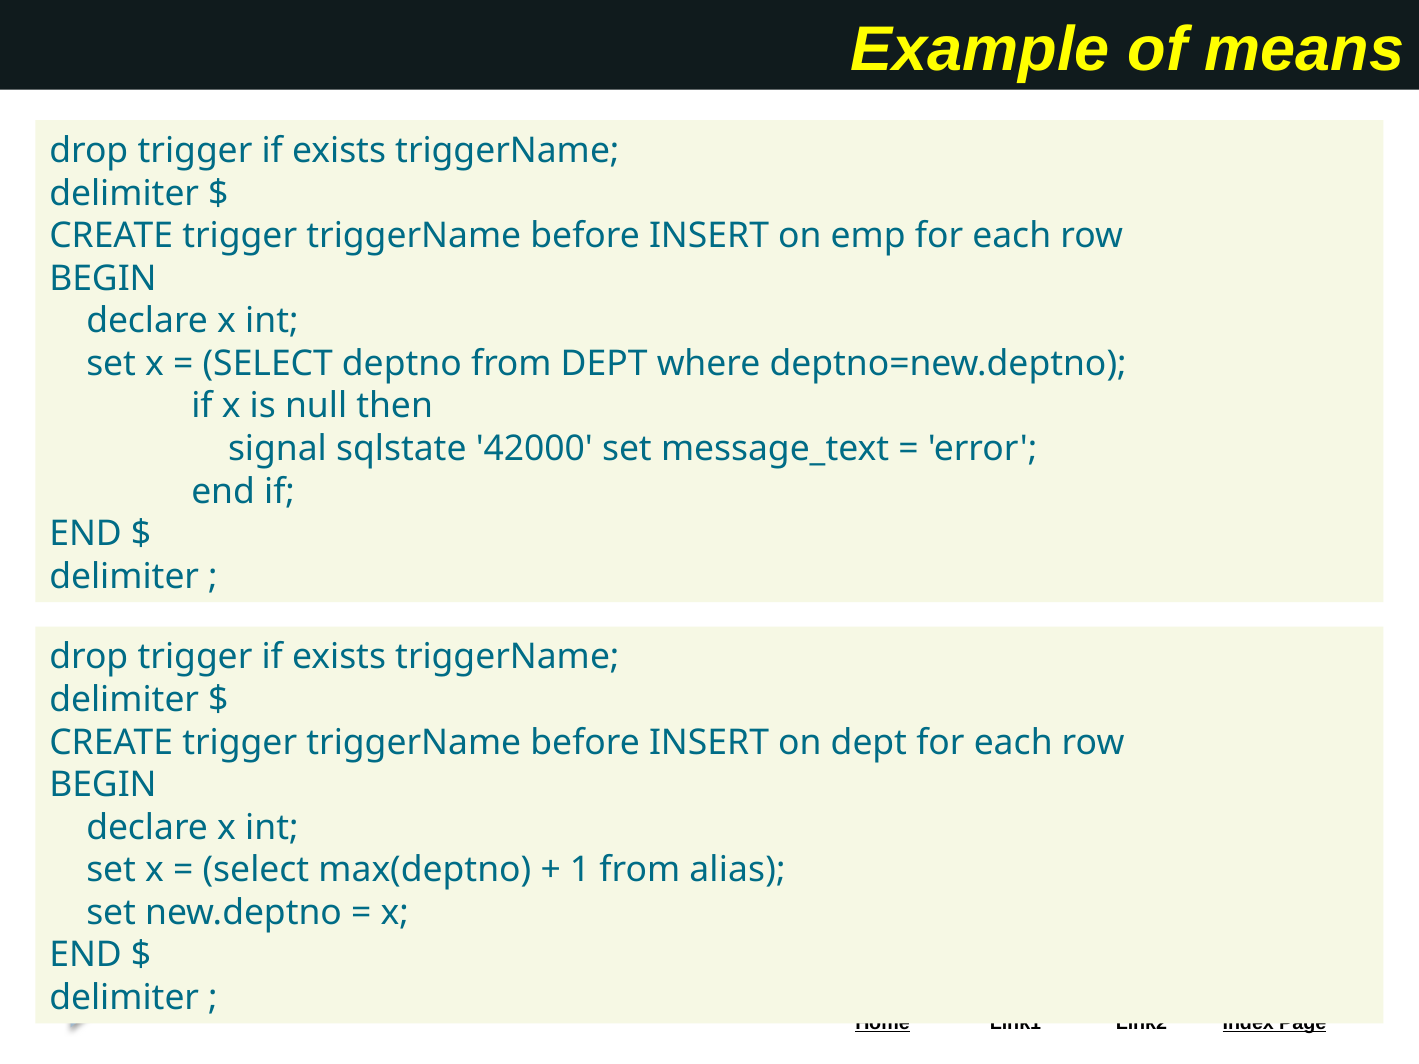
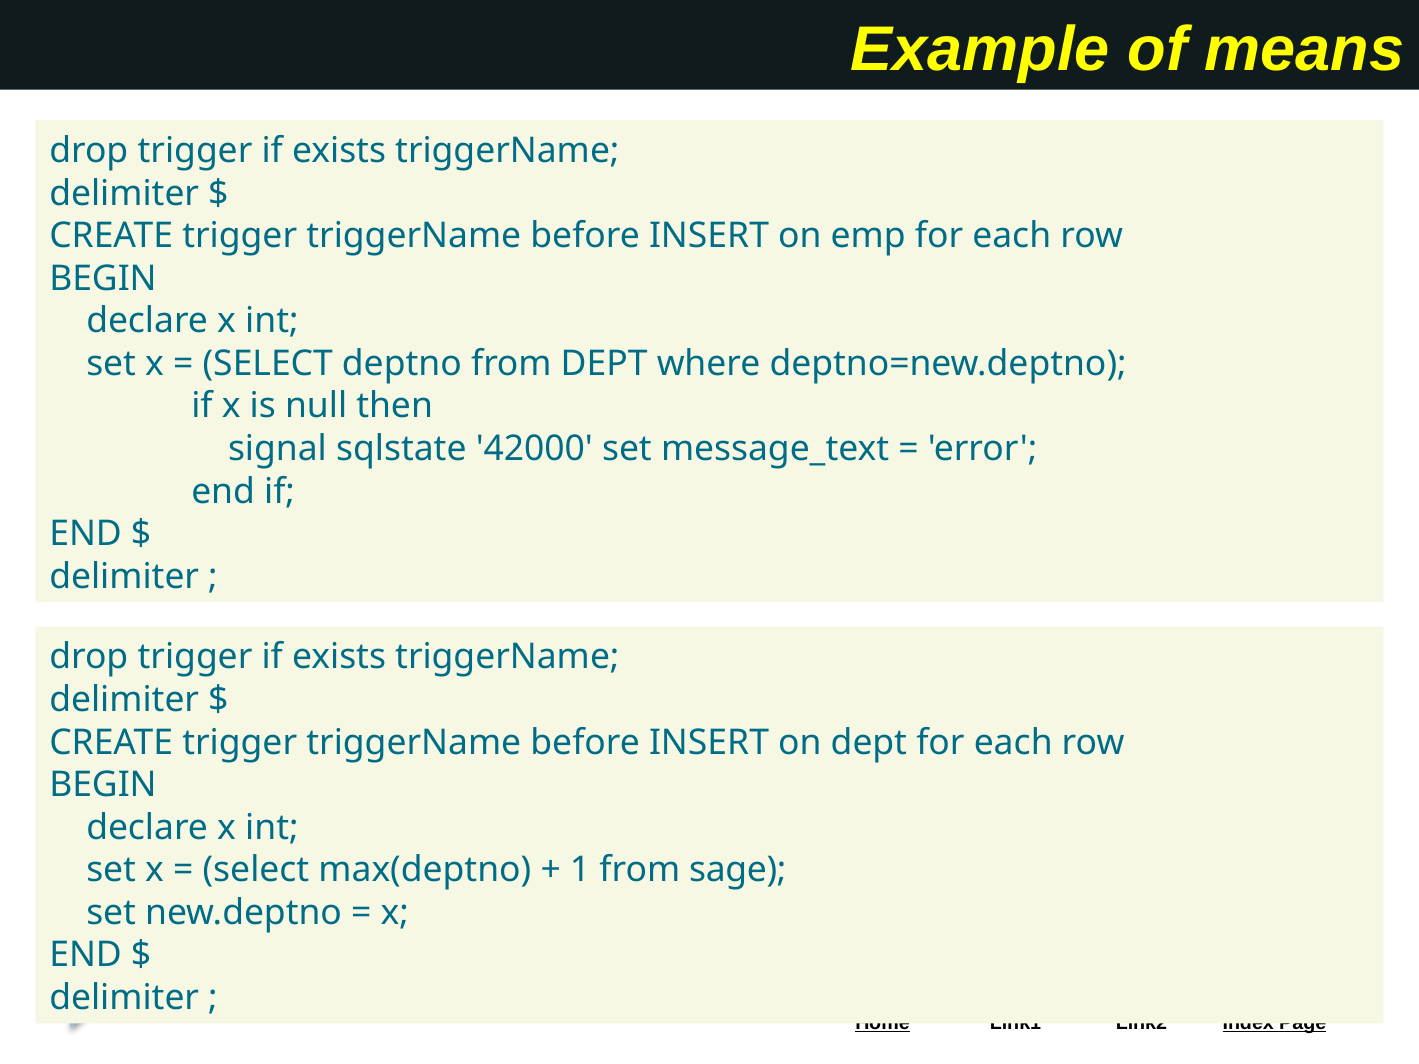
alias: alias -> sage
